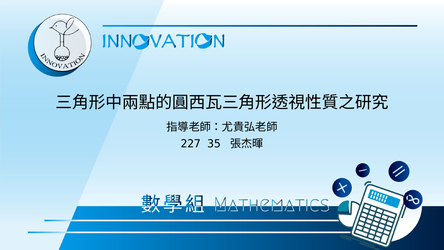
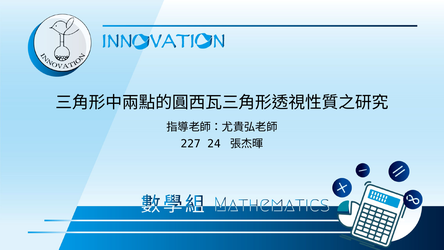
35: 35 -> 24
